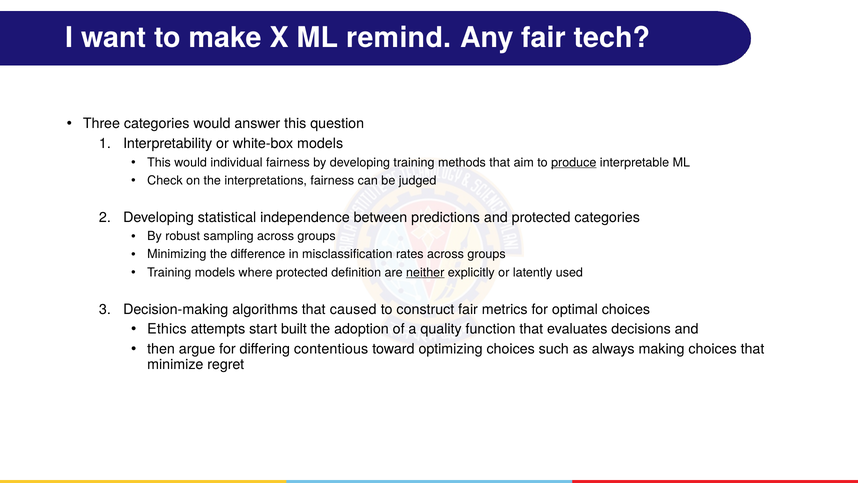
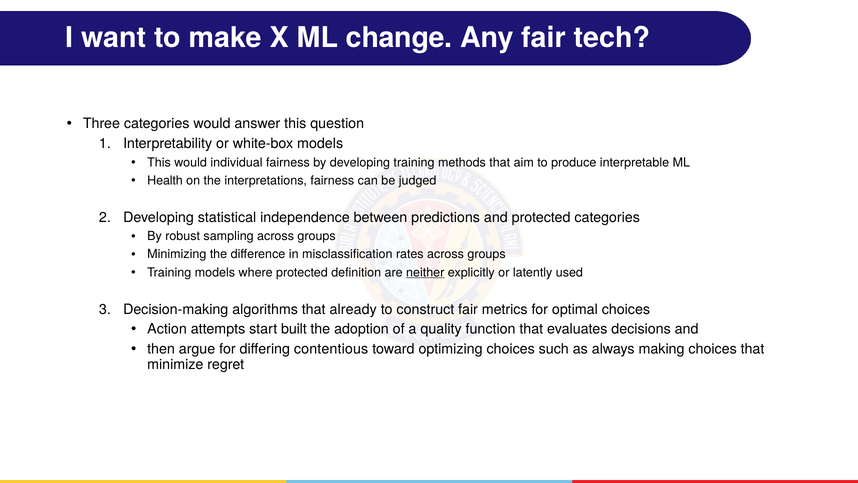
remind: remind -> change
produce underline: present -> none
Check: Check -> Health
caused: caused -> already
Ethics: Ethics -> Action
